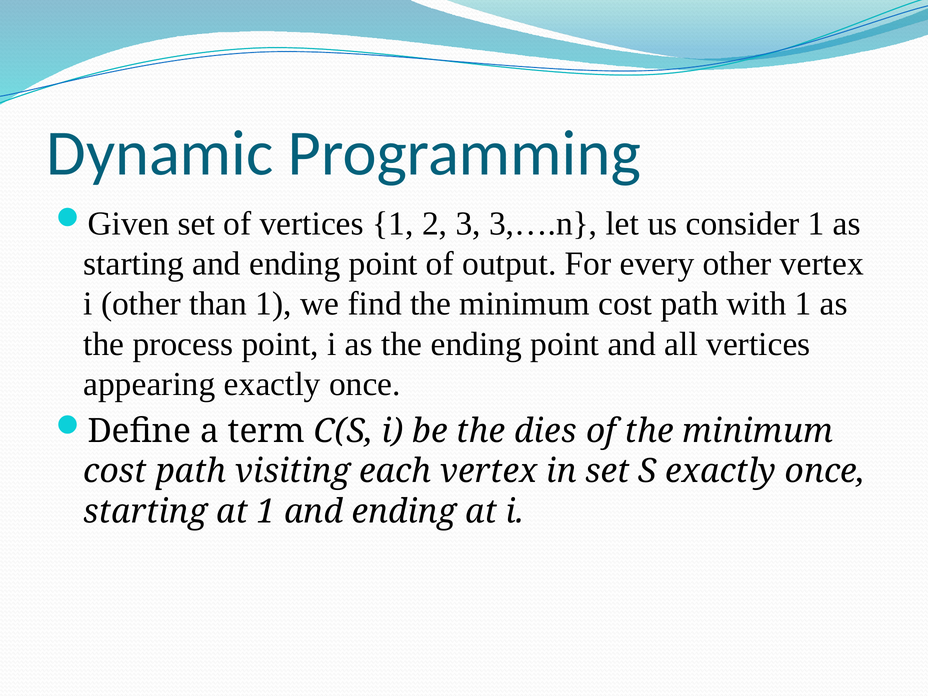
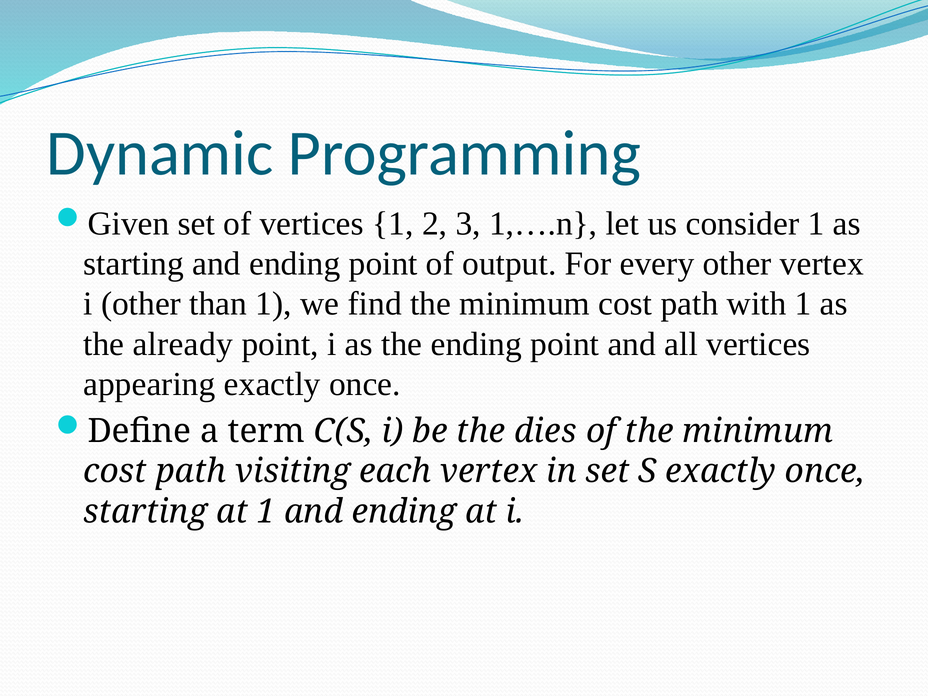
3,….n: 3,….n -> 1,….n
process: process -> already
